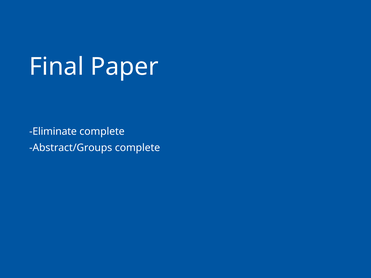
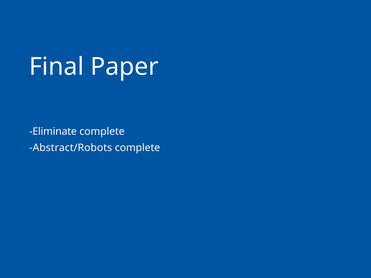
Abstract/Groups: Abstract/Groups -> Abstract/Robots
